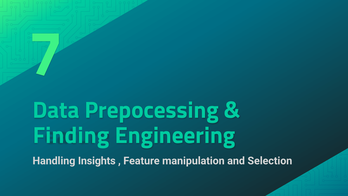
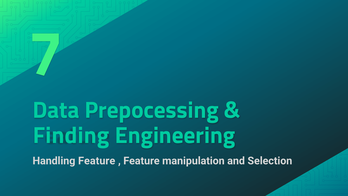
Handling Insights: Insights -> Feature
